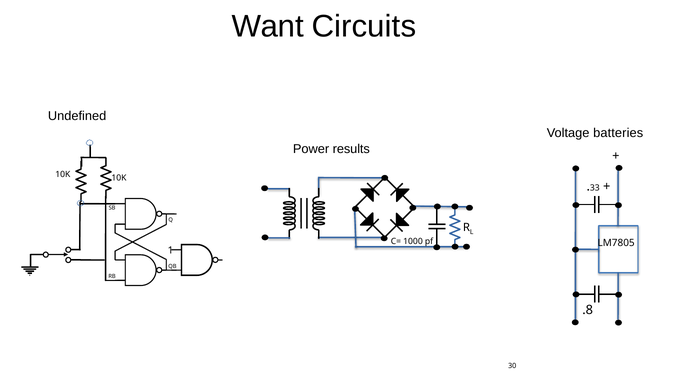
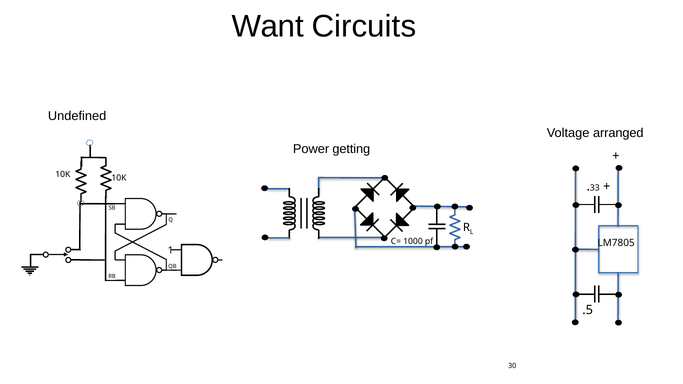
batteries: batteries -> arranged
results: results -> getting
.8: .8 -> .5
